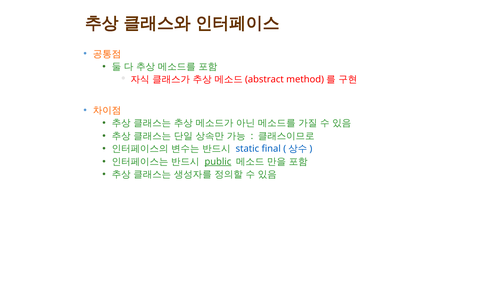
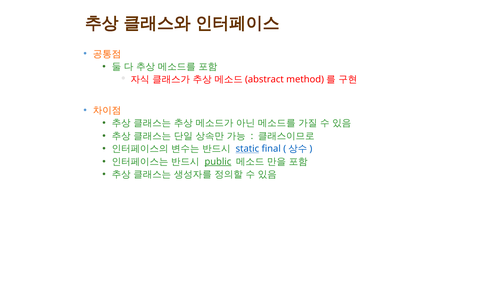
static underline: none -> present
